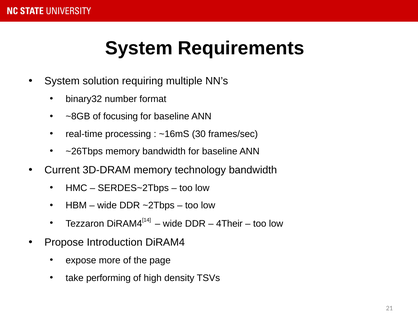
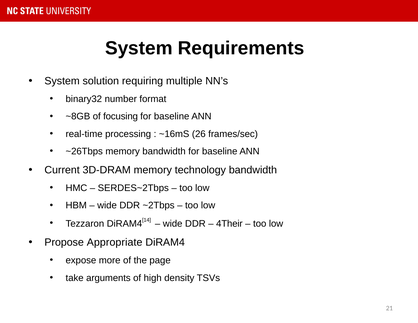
30: 30 -> 26
Introduction: Introduction -> Appropriate
performing: performing -> arguments
